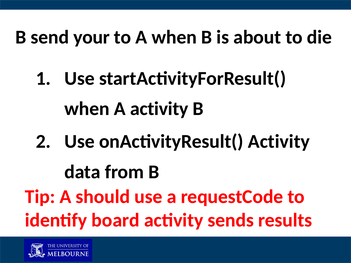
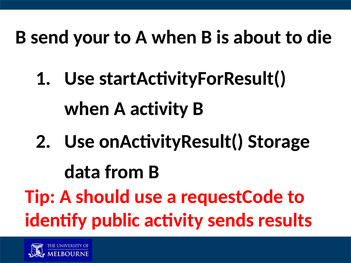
onActivityResult( Activity: Activity -> Storage
board: board -> public
